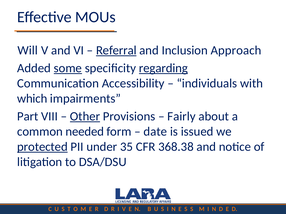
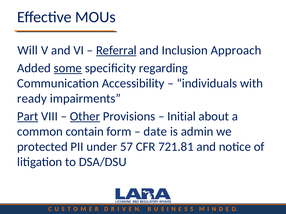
regarding underline: present -> none
which: which -> ready
Part underline: none -> present
Fairly: Fairly -> Initial
needed: needed -> contain
issued: issued -> admin
protected underline: present -> none
35: 35 -> 57
368.38: 368.38 -> 721.81
